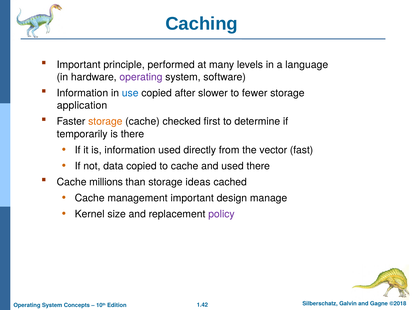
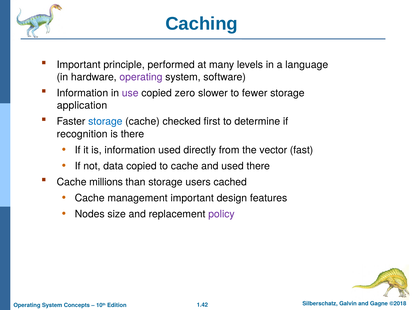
use colour: blue -> purple
after: after -> zero
storage at (105, 121) colour: orange -> blue
temporarily: temporarily -> recognition
ideas: ideas -> users
manage: manage -> features
Kernel: Kernel -> Nodes
